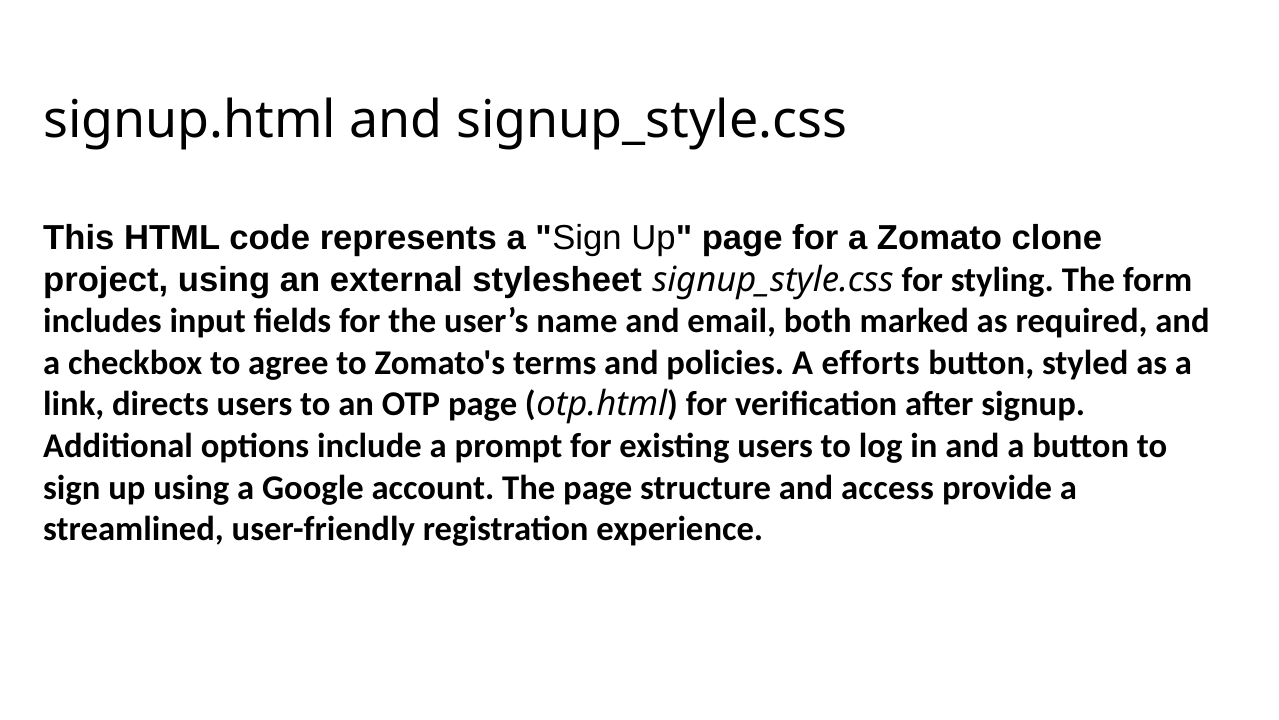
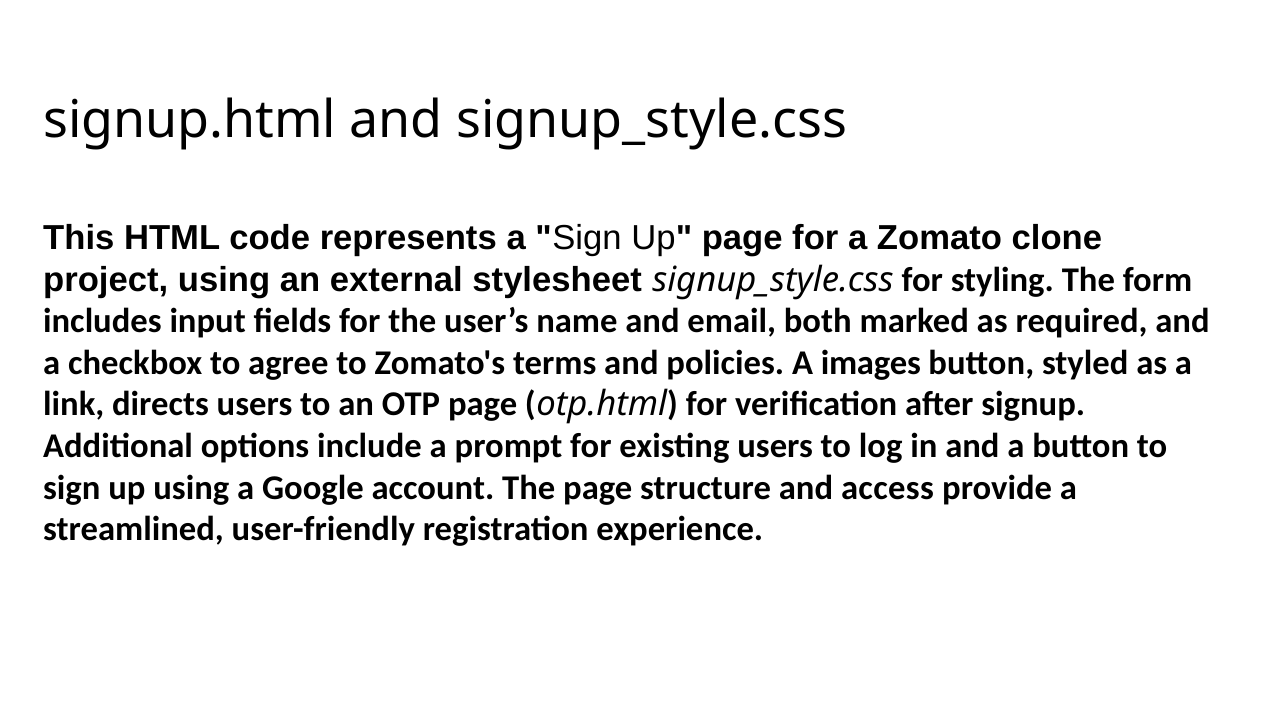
efforts: efforts -> images
